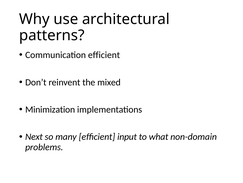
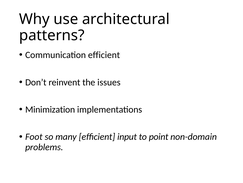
mixed: mixed -> issues
Next: Next -> Foot
what: what -> point
